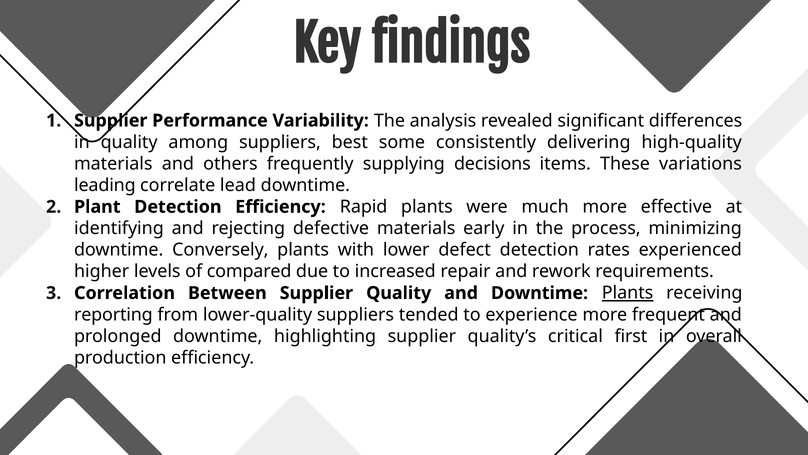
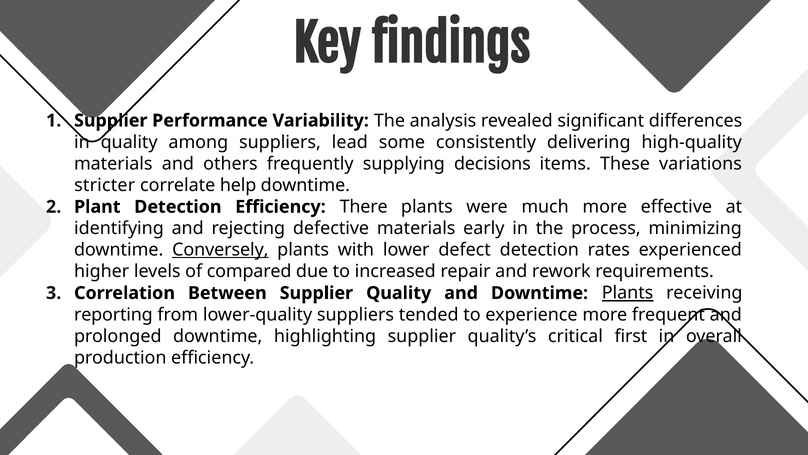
best: best -> lead
leading: leading -> stricter
lead: lead -> help
Rapid: Rapid -> There
Conversely underline: none -> present
